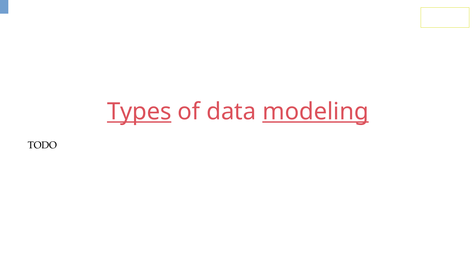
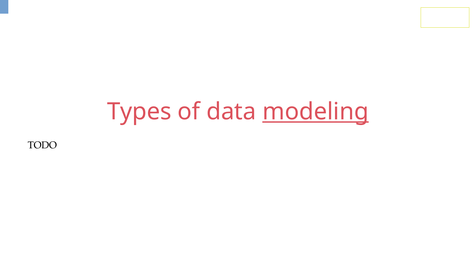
Types underline: present -> none
